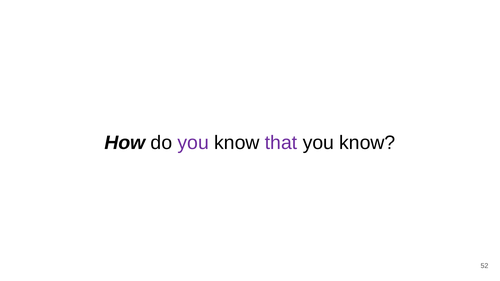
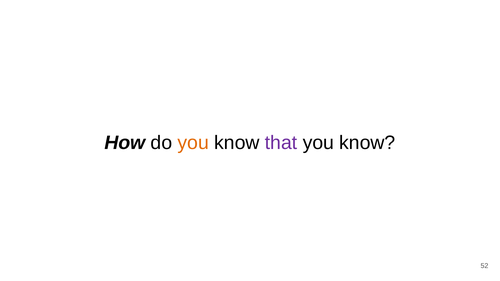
you at (193, 143) colour: purple -> orange
